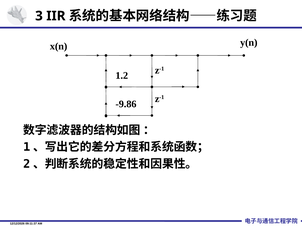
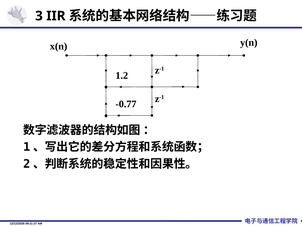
-9.86: -9.86 -> -0.77
